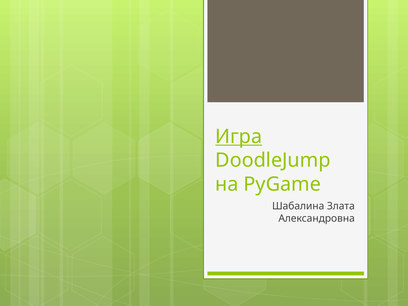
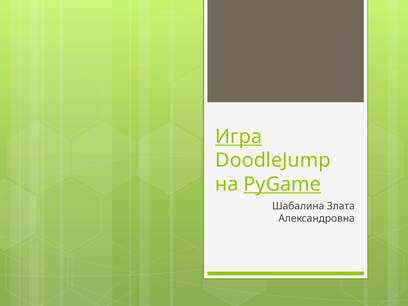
PyGame underline: none -> present
